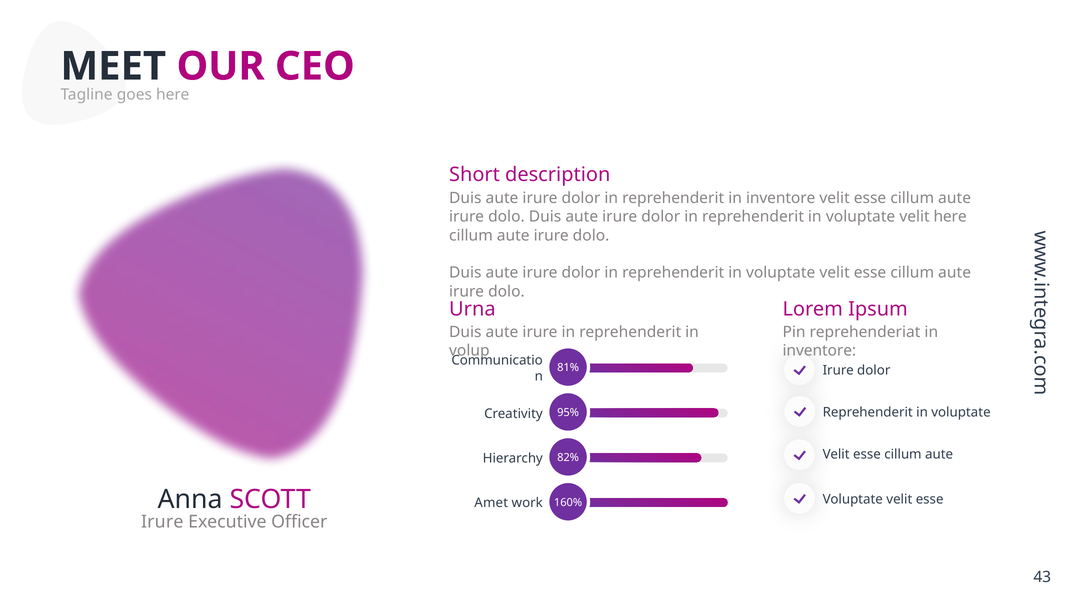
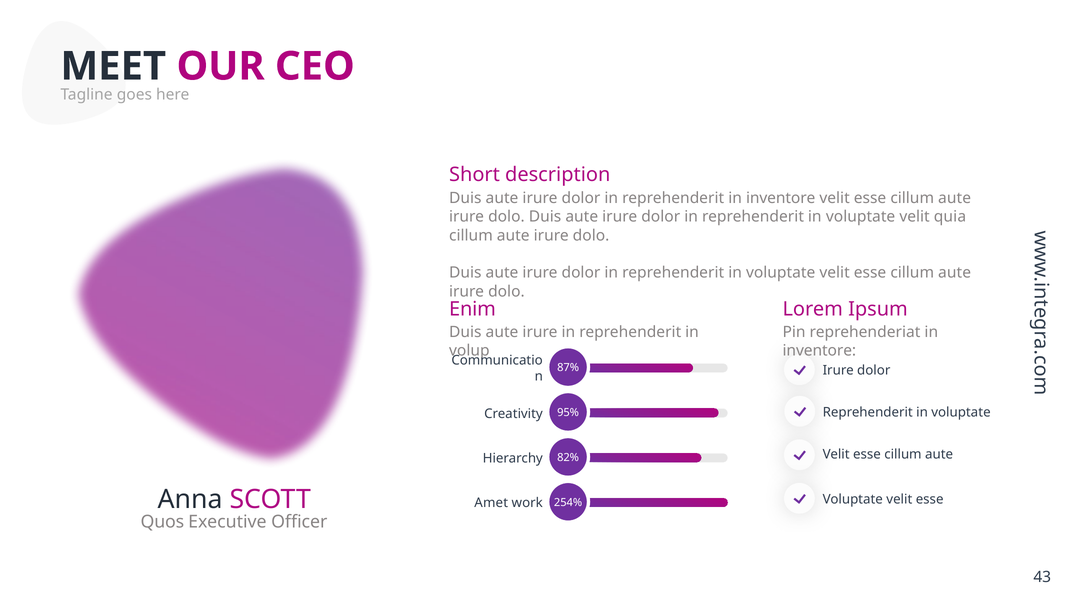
velit here: here -> quia
Urna: Urna -> Enim
81%: 81% -> 87%
160%: 160% -> 254%
Irure at (162, 522): Irure -> Quos
